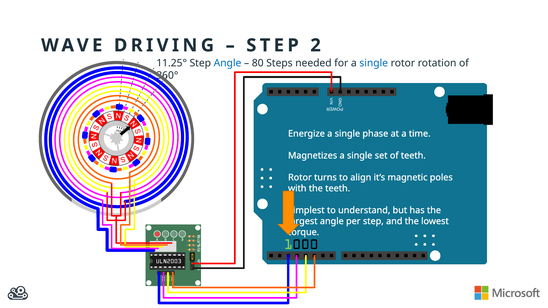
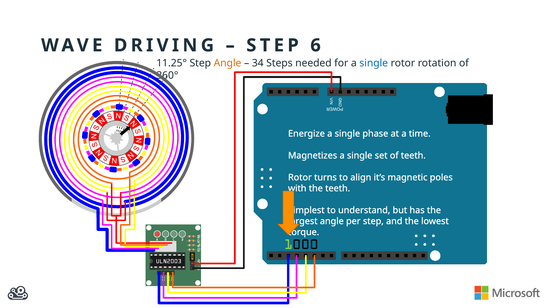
2: 2 -> 6
Angle at (228, 63) colour: blue -> orange
80: 80 -> 34
